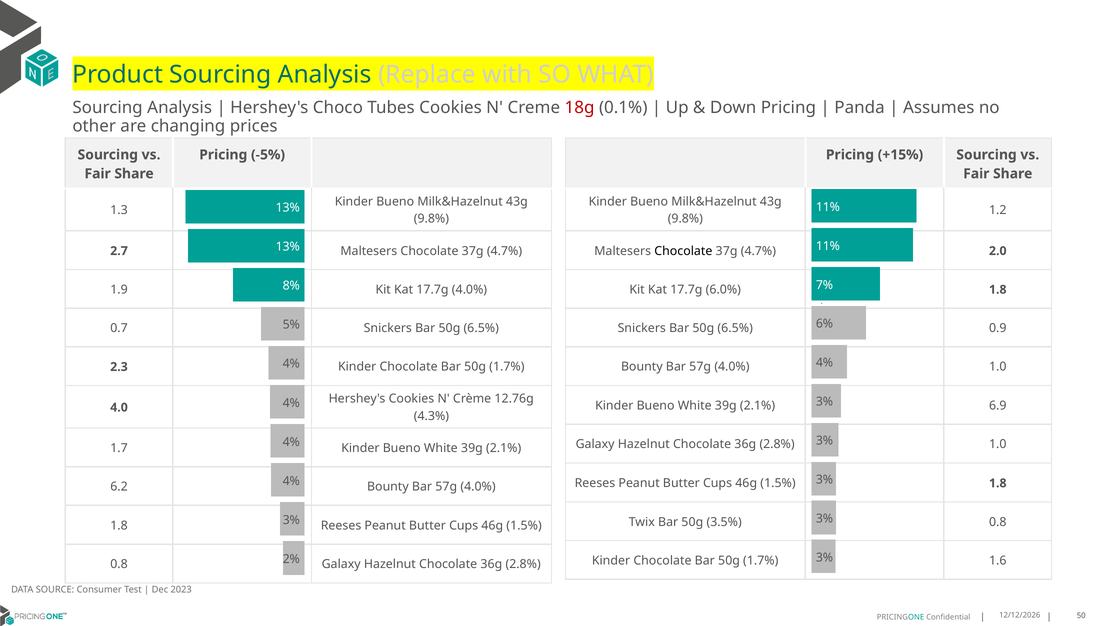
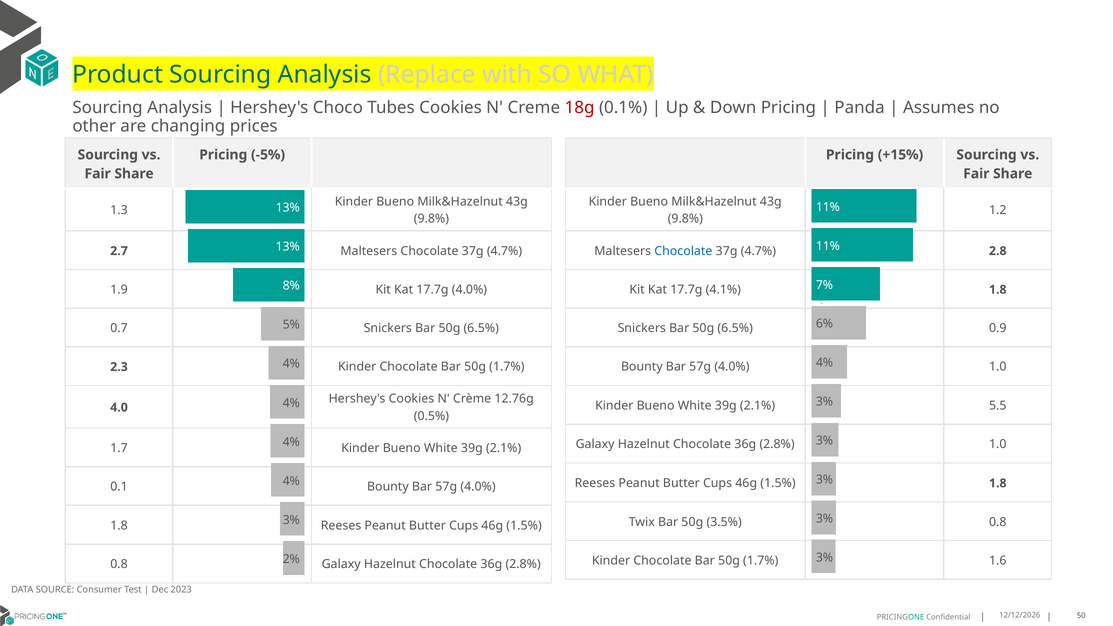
Chocolate at (683, 251) colour: black -> blue
2.0: 2.0 -> 2.8
6.0%: 6.0% -> 4.1%
6.9: 6.9 -> 5.5
4.3%: 4.3% -> 0.5%
6.2: 6.2 -> 0.1
